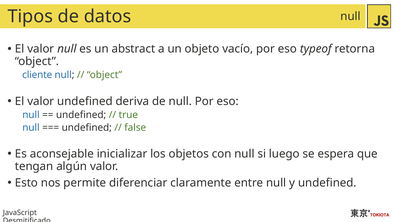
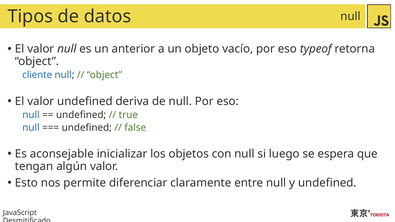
abstract: abstract -> anterior
